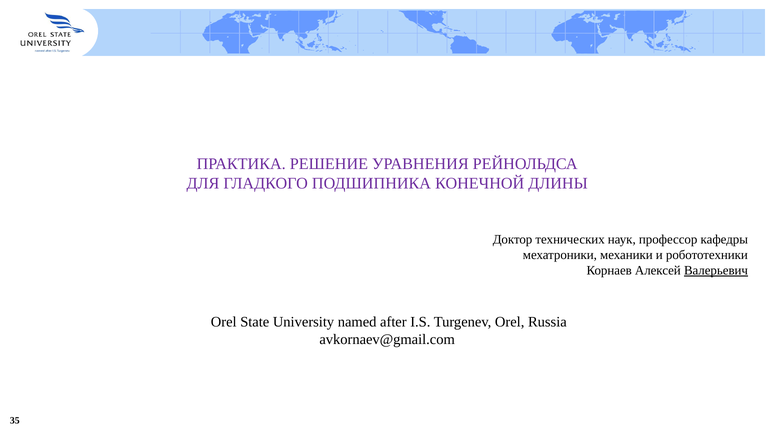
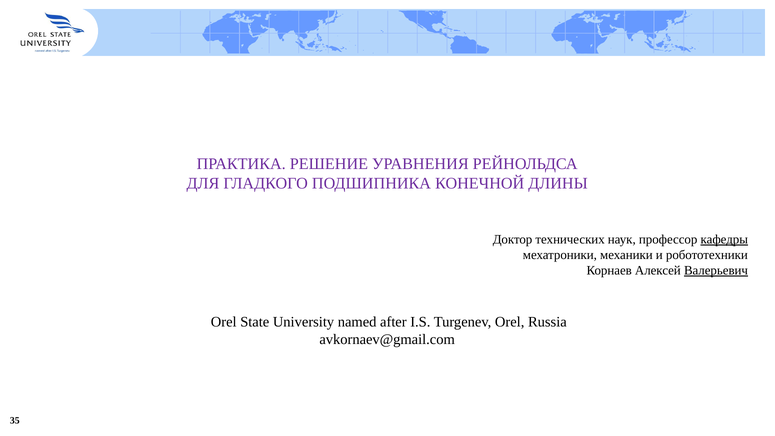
кафедры underline: none -> present
